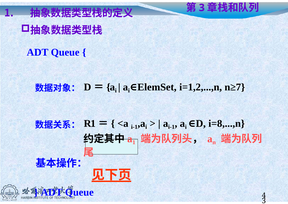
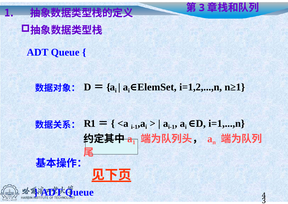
n≥7: n≥7 -> n≥1
i=8,...,n: i=8,...,n -> i=1,...,n
